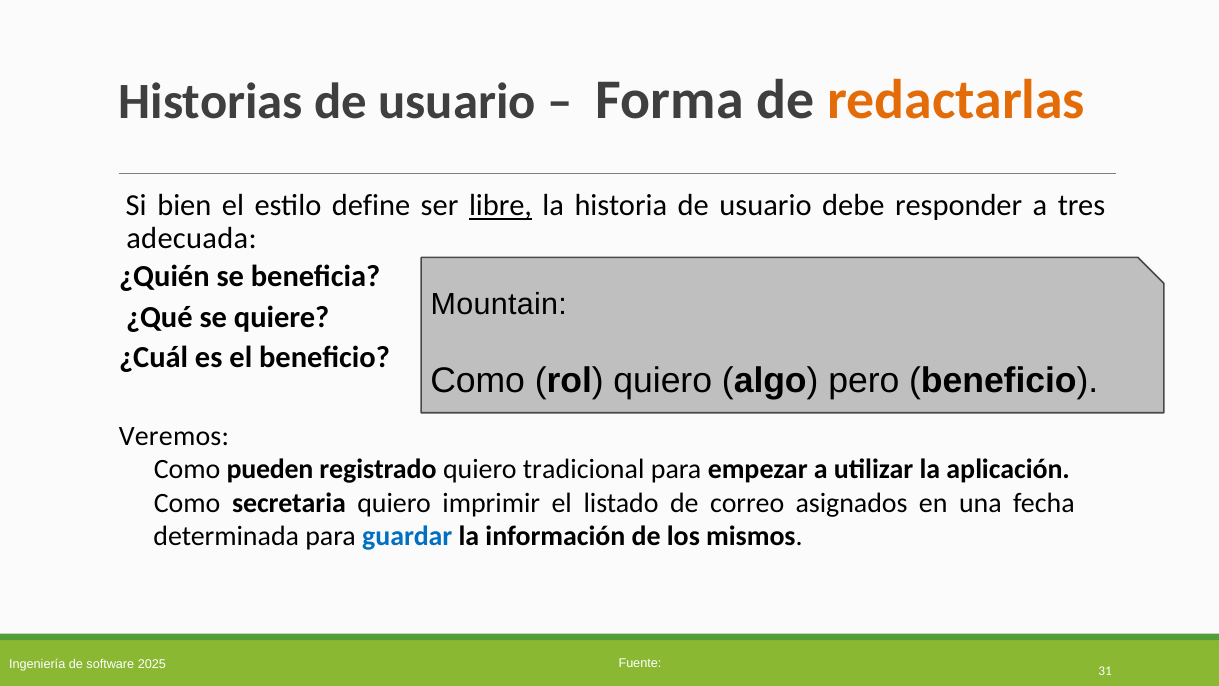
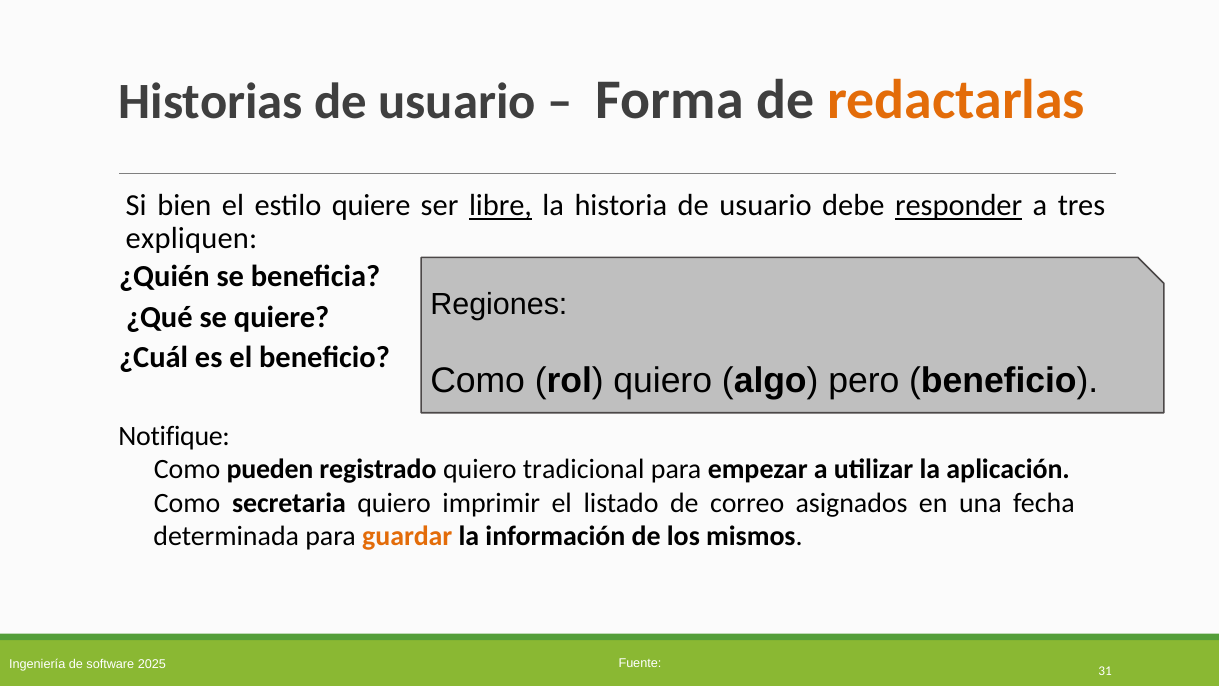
estilo define: define -> quiere
responder underline: none -> present
adecuada: adecuada -> expliquen
Mountain: Mountain -> Regiones
Veremos: Veremos -> Notifique
guardar colour: blue -> orange
